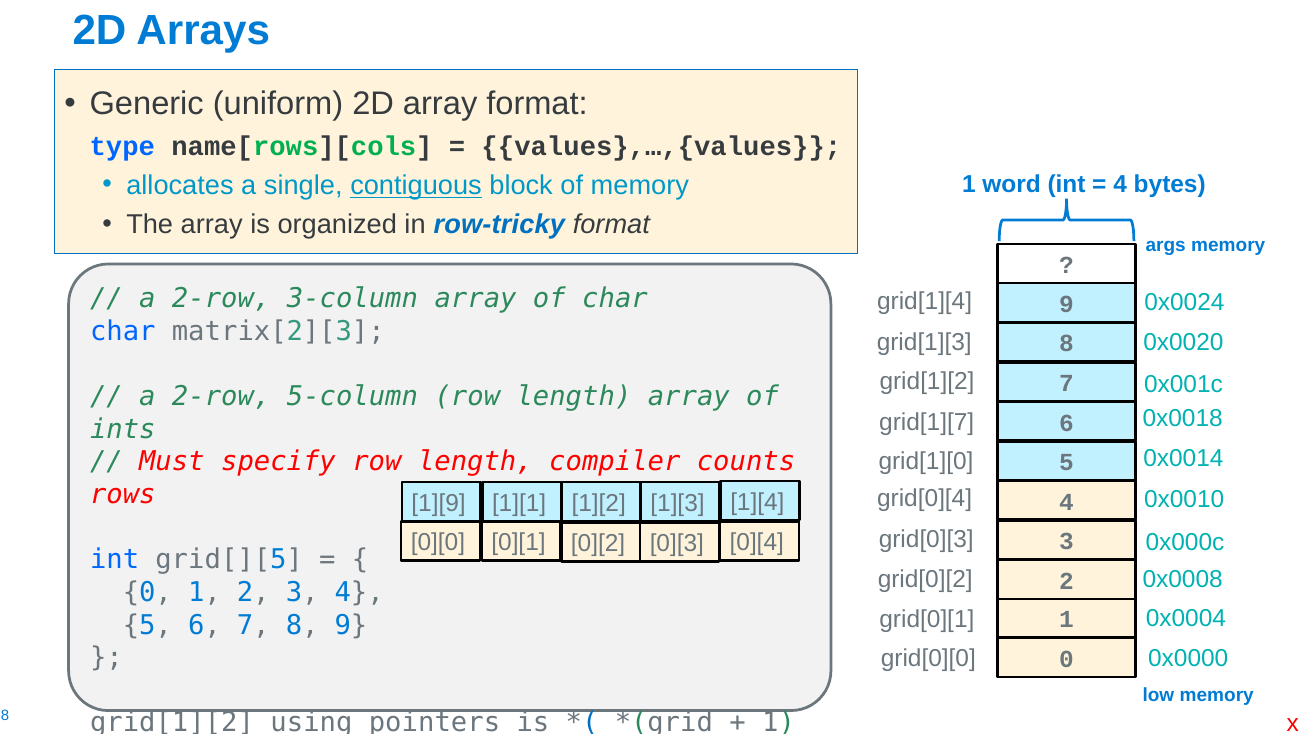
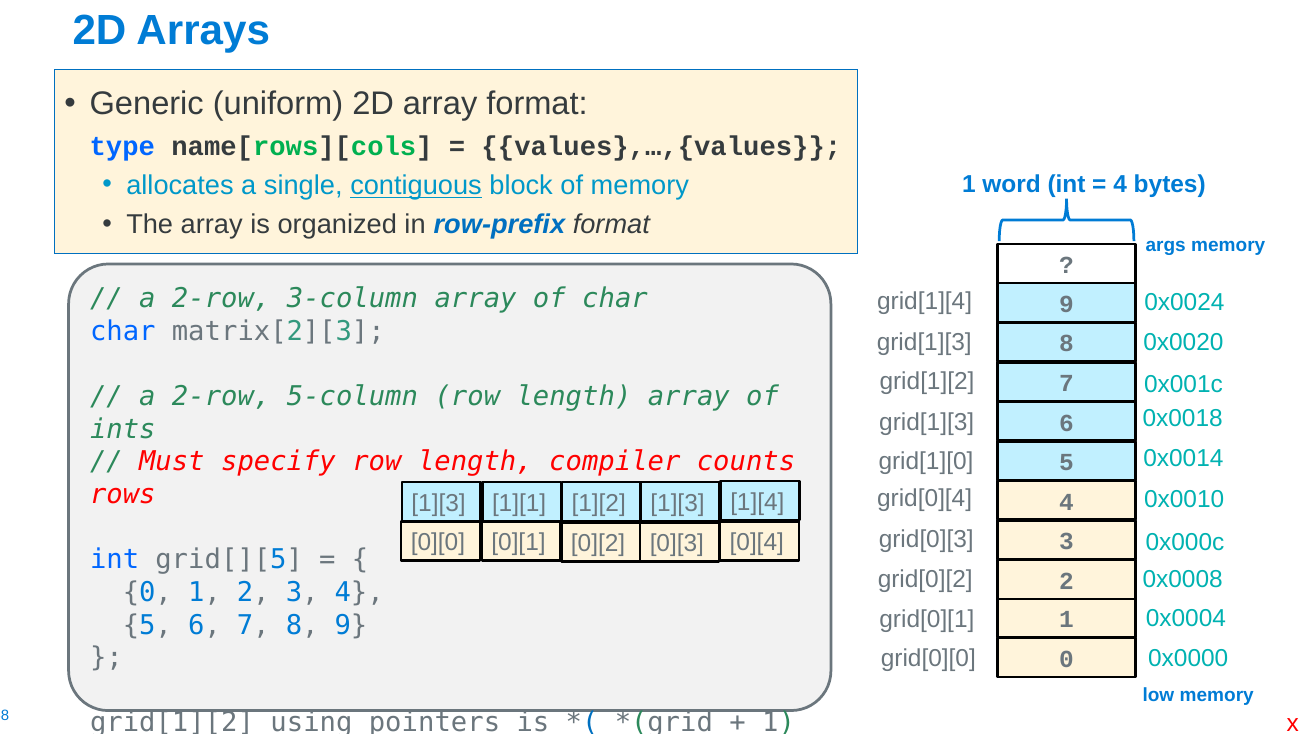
row-tricky: row-tricky -> row-prefix
grid[1][7 at (927, 422): grid[1][7 -> grid[1][3
1][9 at (439, 503): 1][9 -> 1][3
